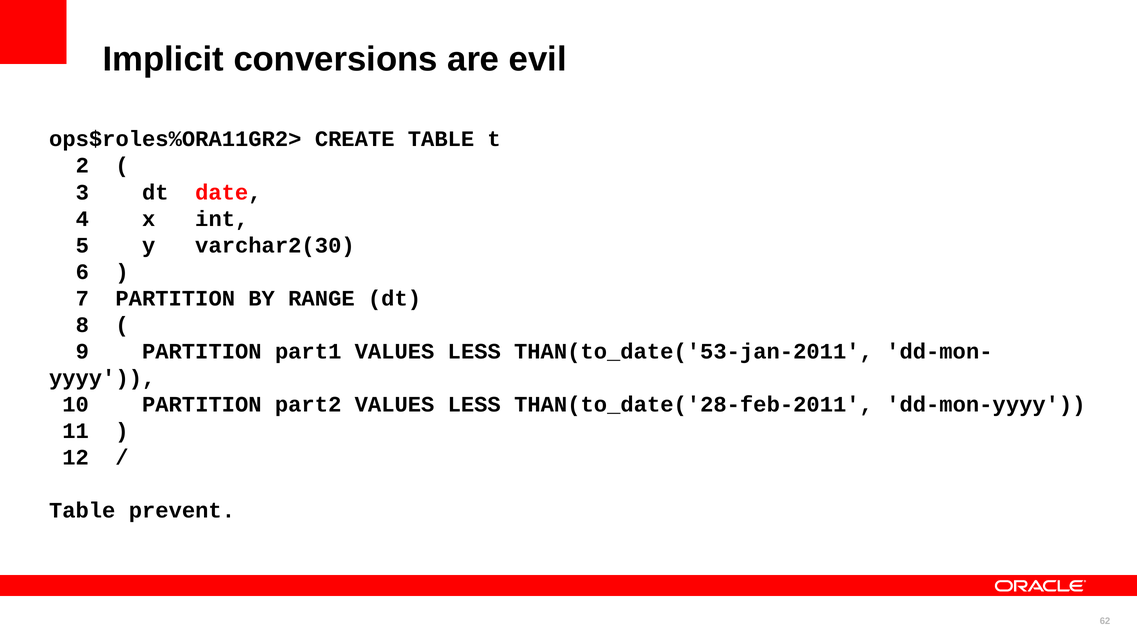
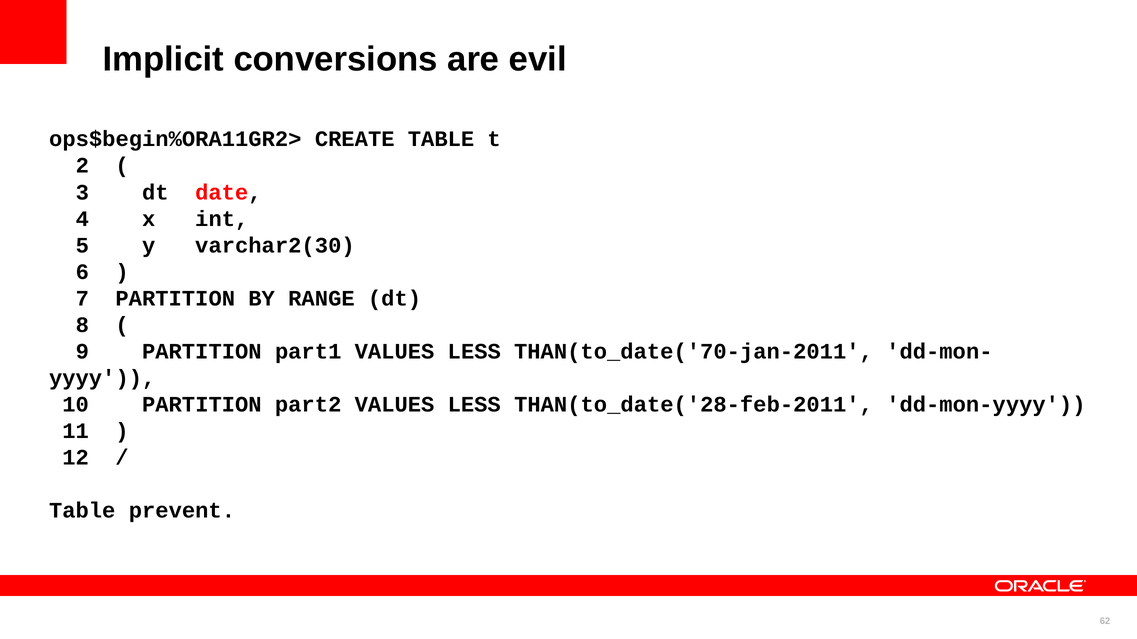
ops$roles%ORA11GR2>: ops$roles%ORA11GR2> -> ops$begin%ORA11GR2>
THAN(to_date('53-jan-2011: THAN(to_date('53-jan-2011 -> THAN(to_date('70-jan-2011
